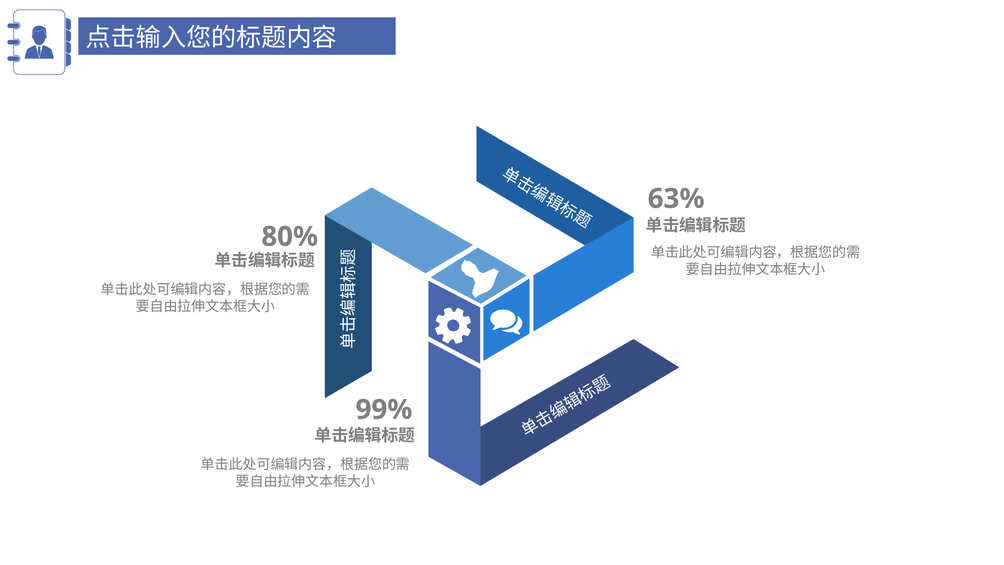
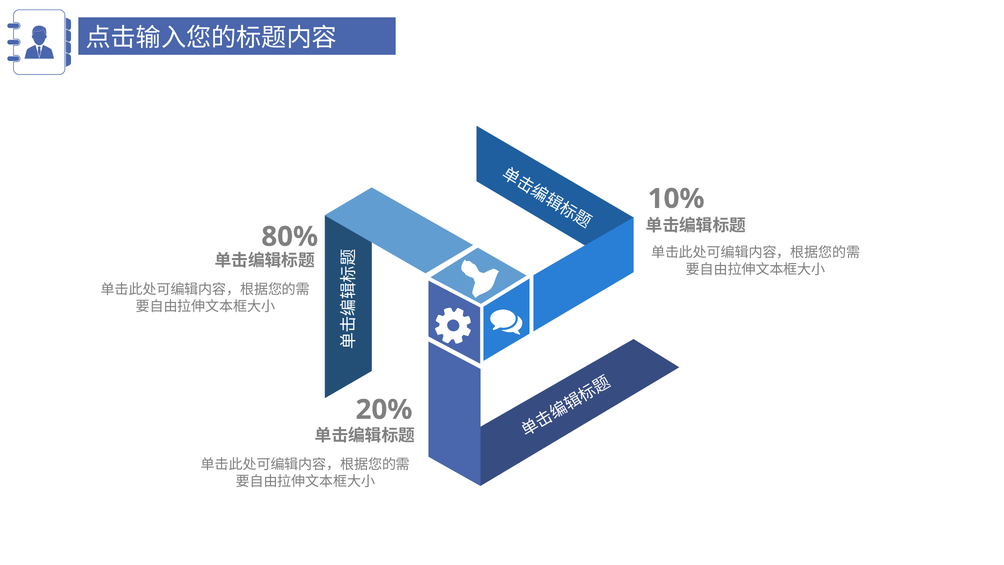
63%: 63% -> 10%
99%: 99% -> 20%
